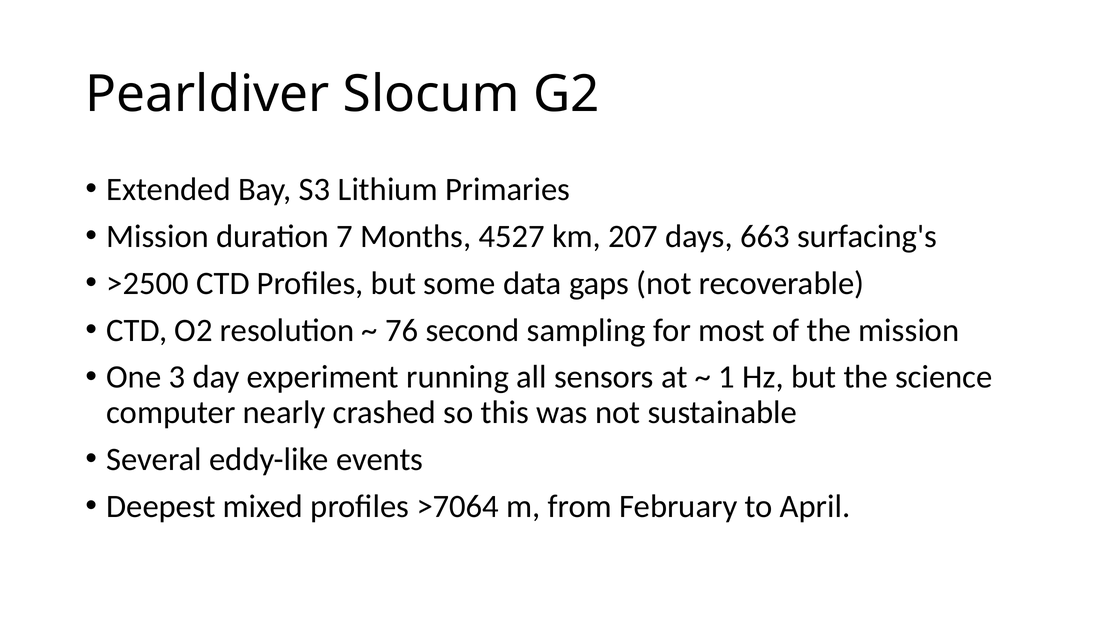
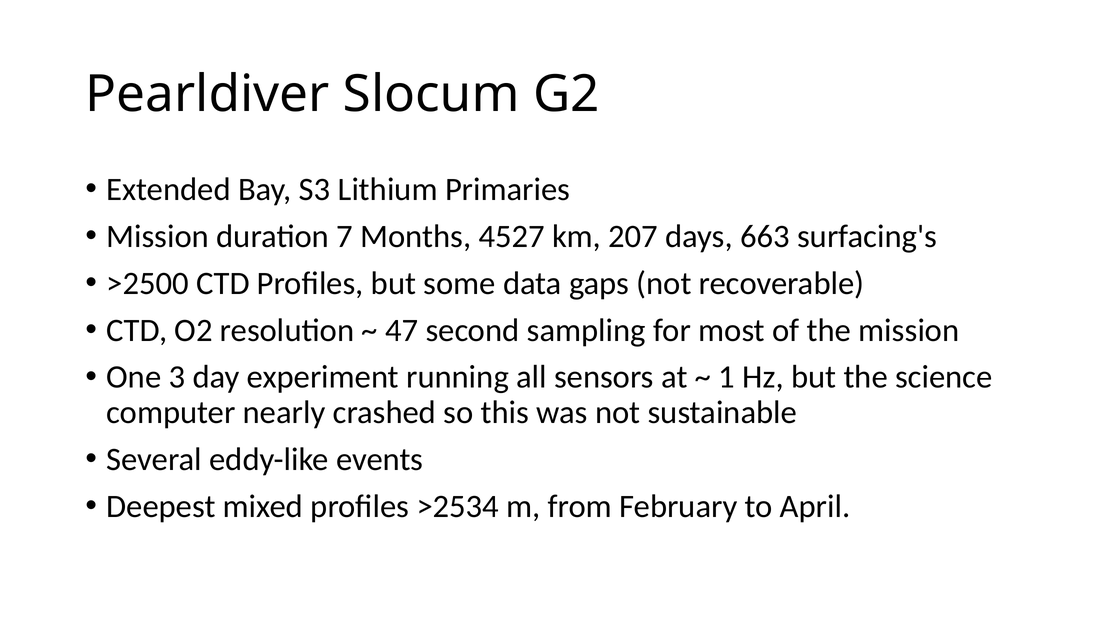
76: 76 -> 47
>7064: >7064 -> >2534
